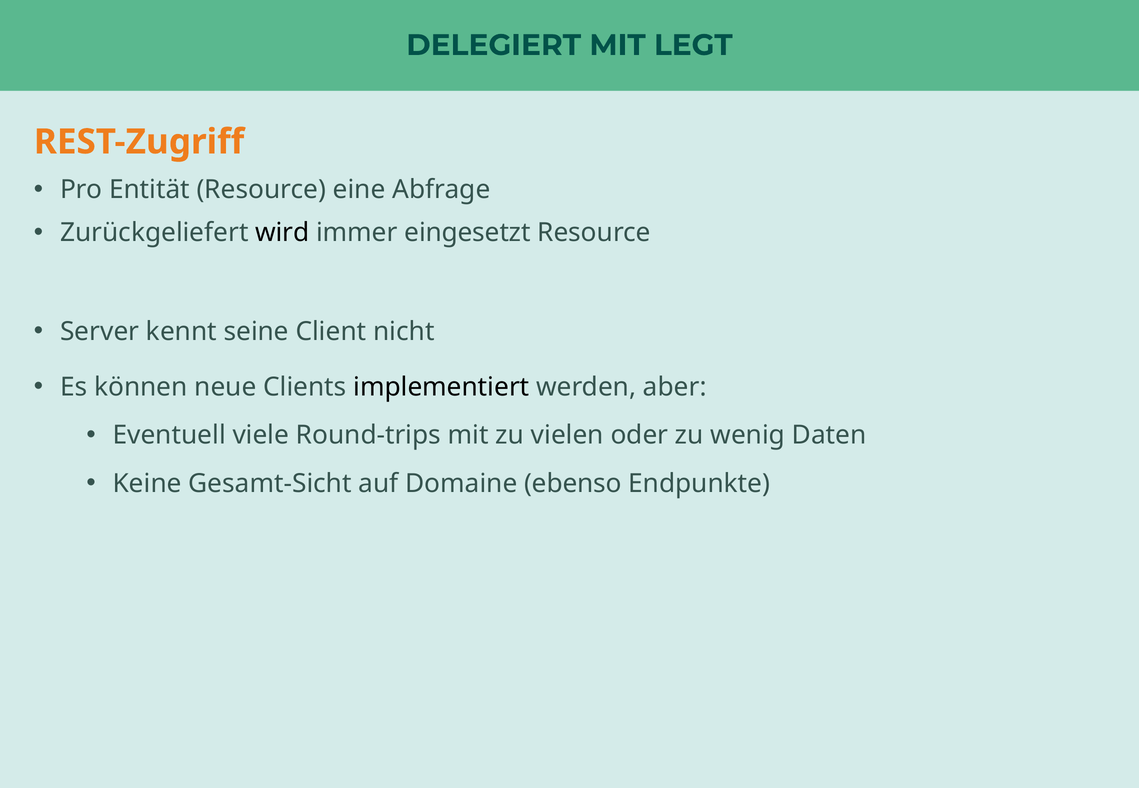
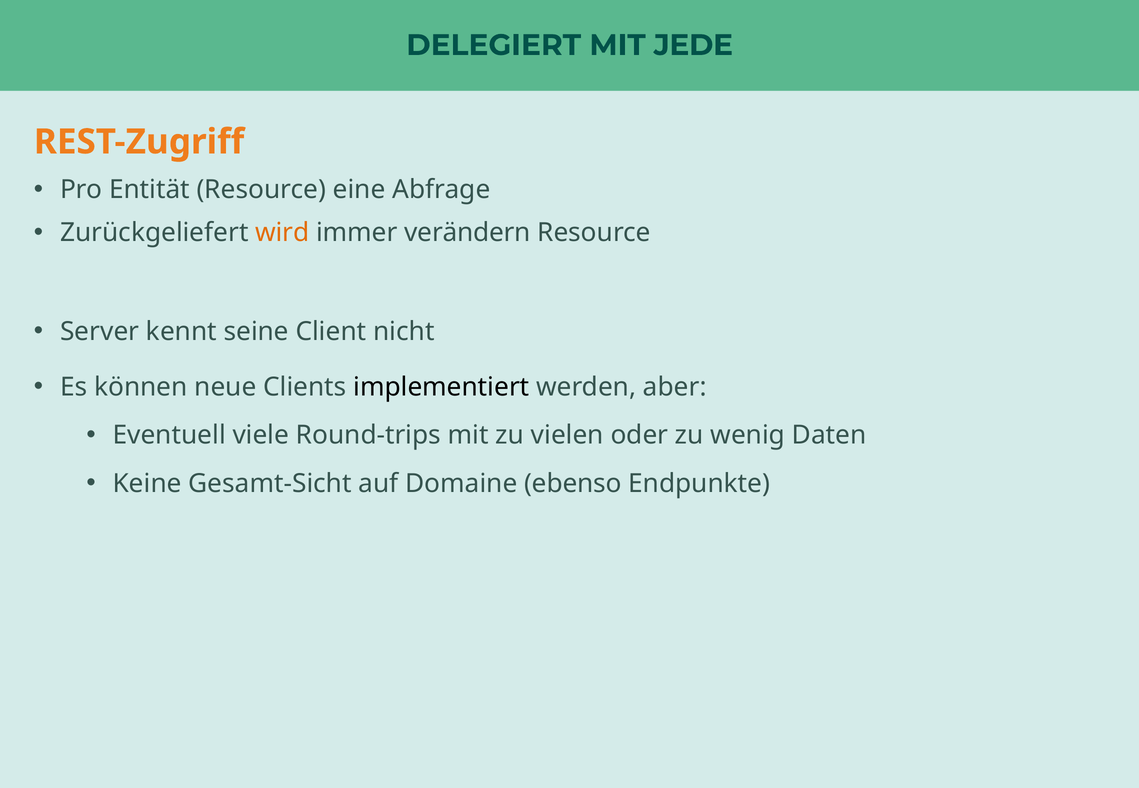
LEGT: LEGT -> JEDE
wird colour: black -> orange
eingesetzt: eingesetzt -> verändern
